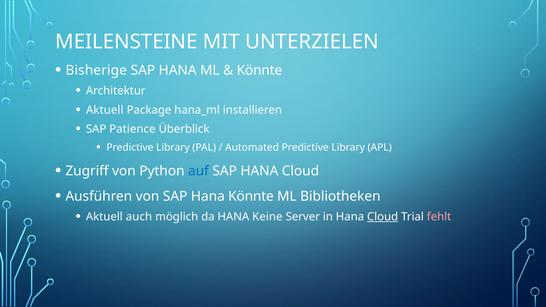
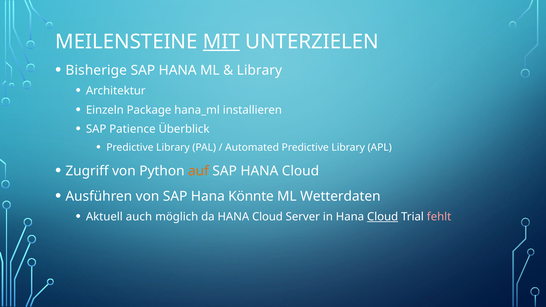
MIT underline: none -> present
Könnte at (259, 70): Könnte -> Library
Aktuell at (105, 110): Aktuell -> Einzeln
auf colour: blue -> orange
Bibliotheken: Bibliotheken -> Wetterdaten
da HANA Keine: Keine -> Cloud
